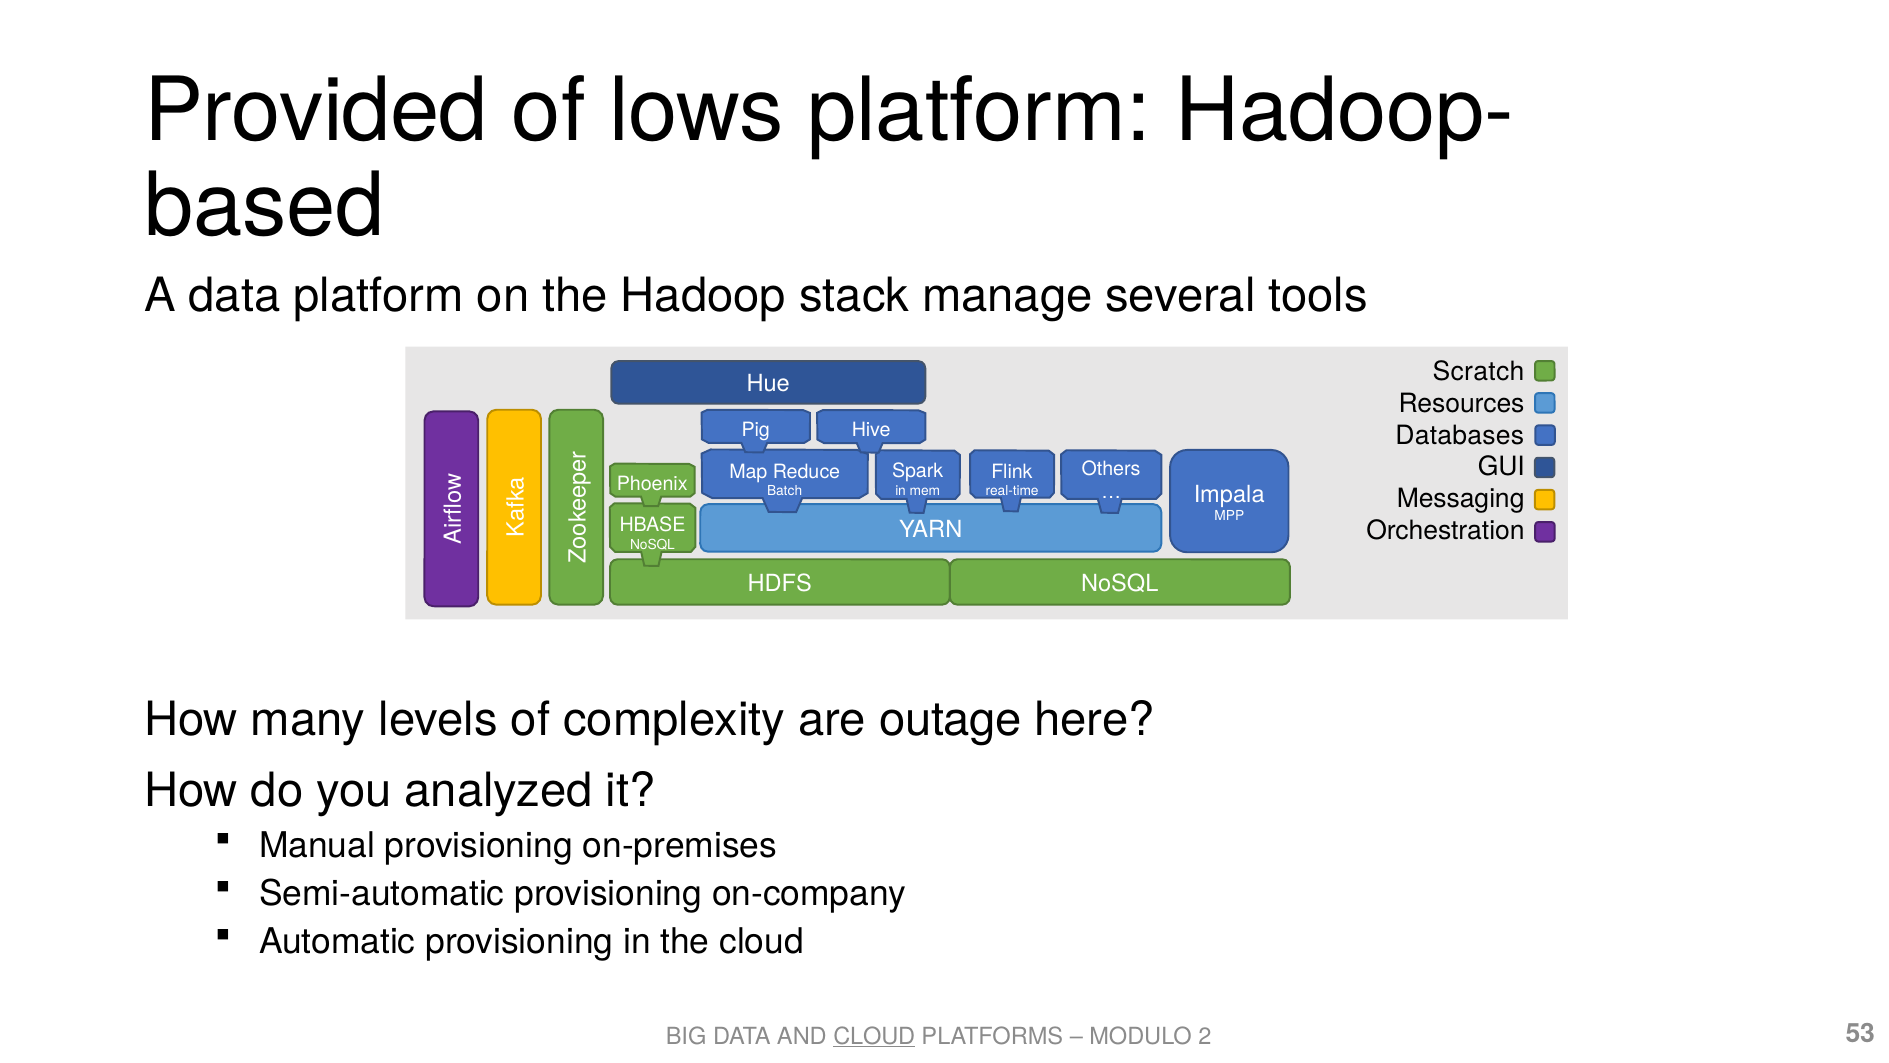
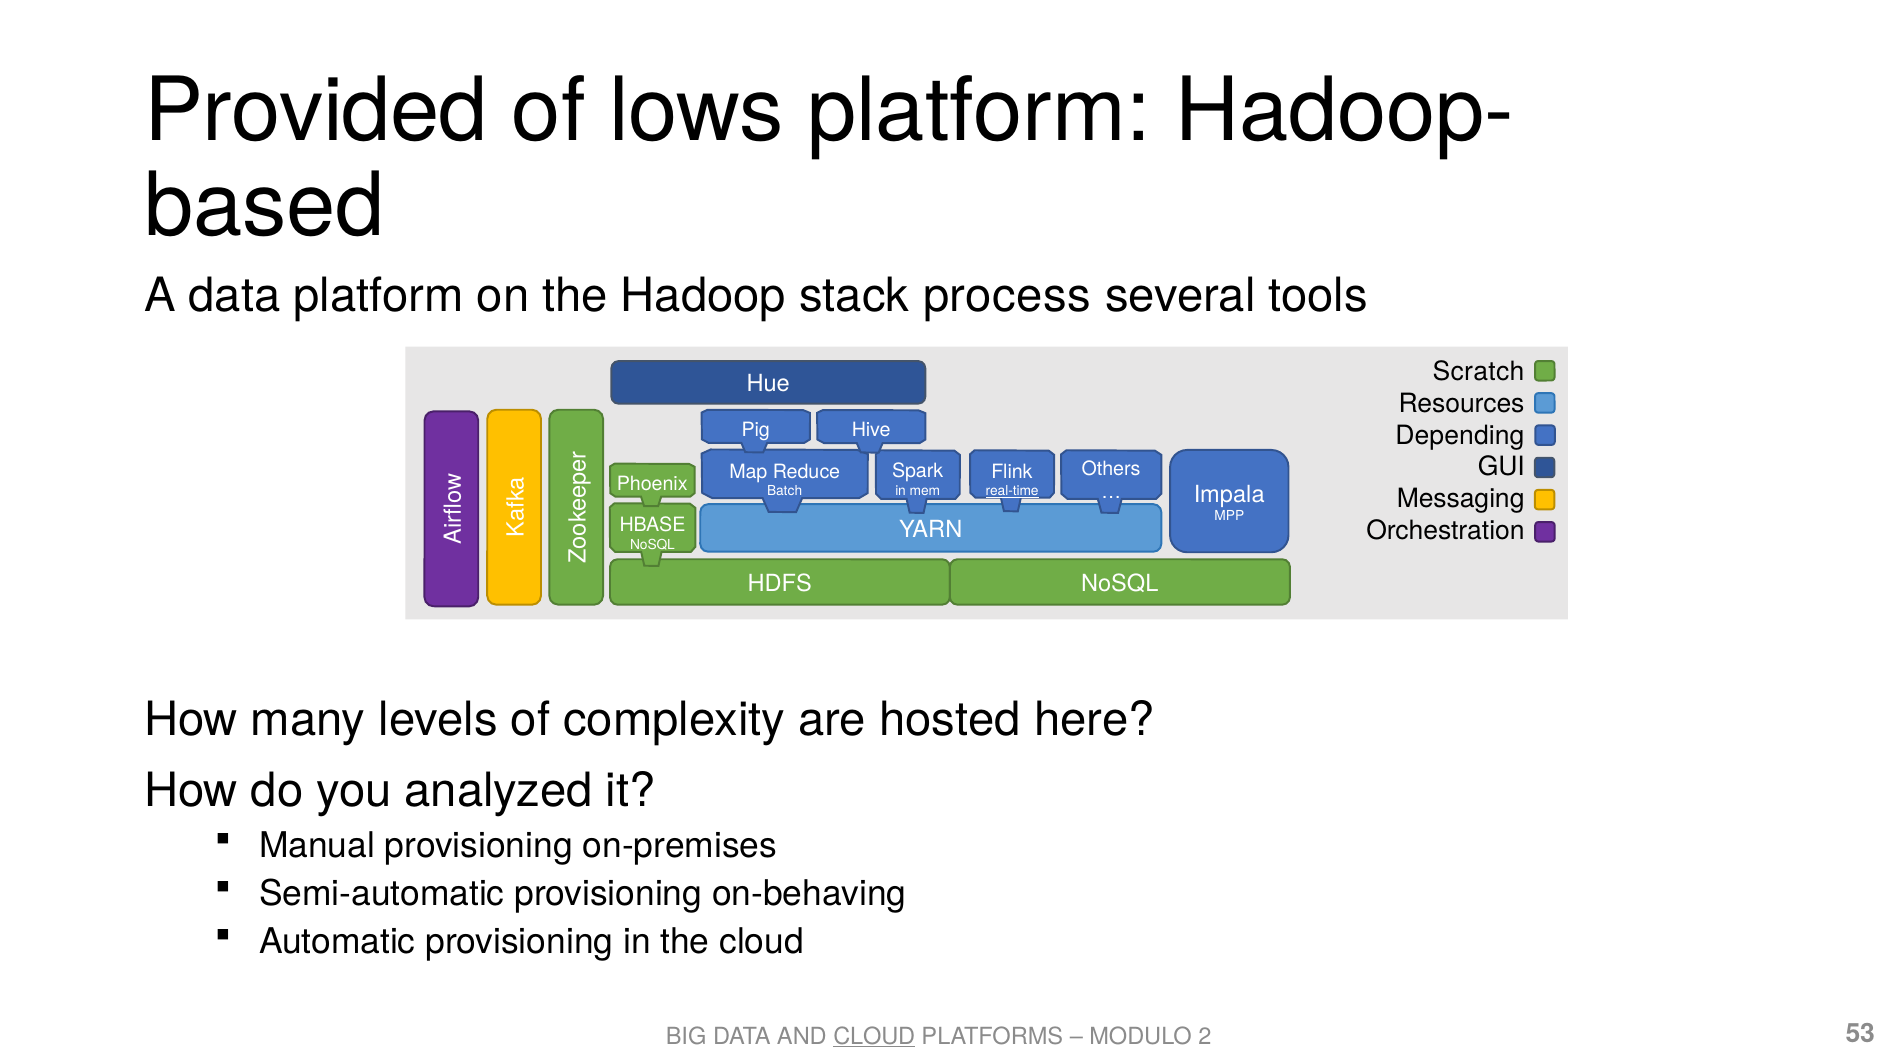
manage: manage -> process
Databases: Databases -> Depending
real-time underline: none -> present
outage: outage -> hosted
on-company: on-company -> on-behaving
